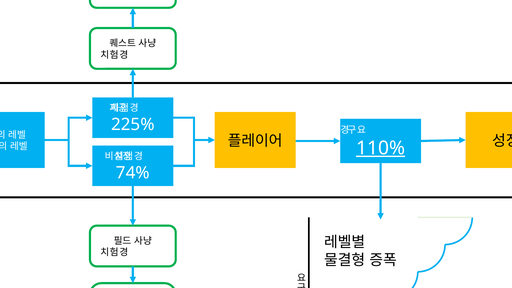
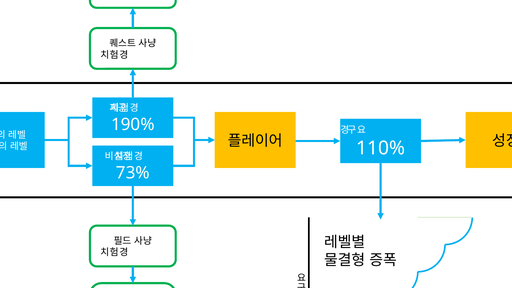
225%: 225% -> 190%
110% underline: present -> none
74%: 74% -> 73%
